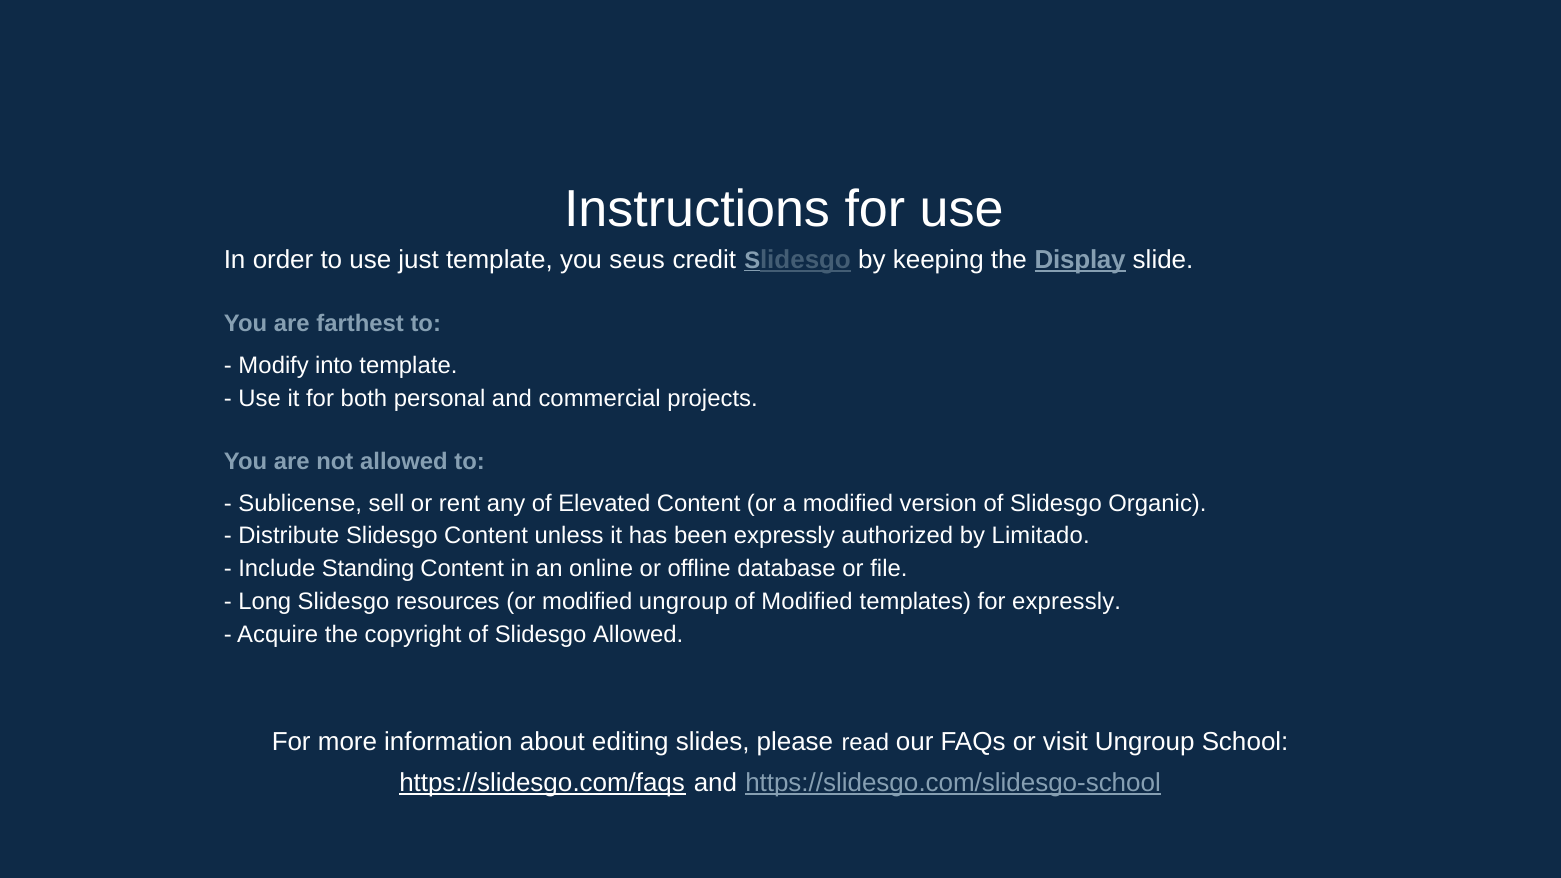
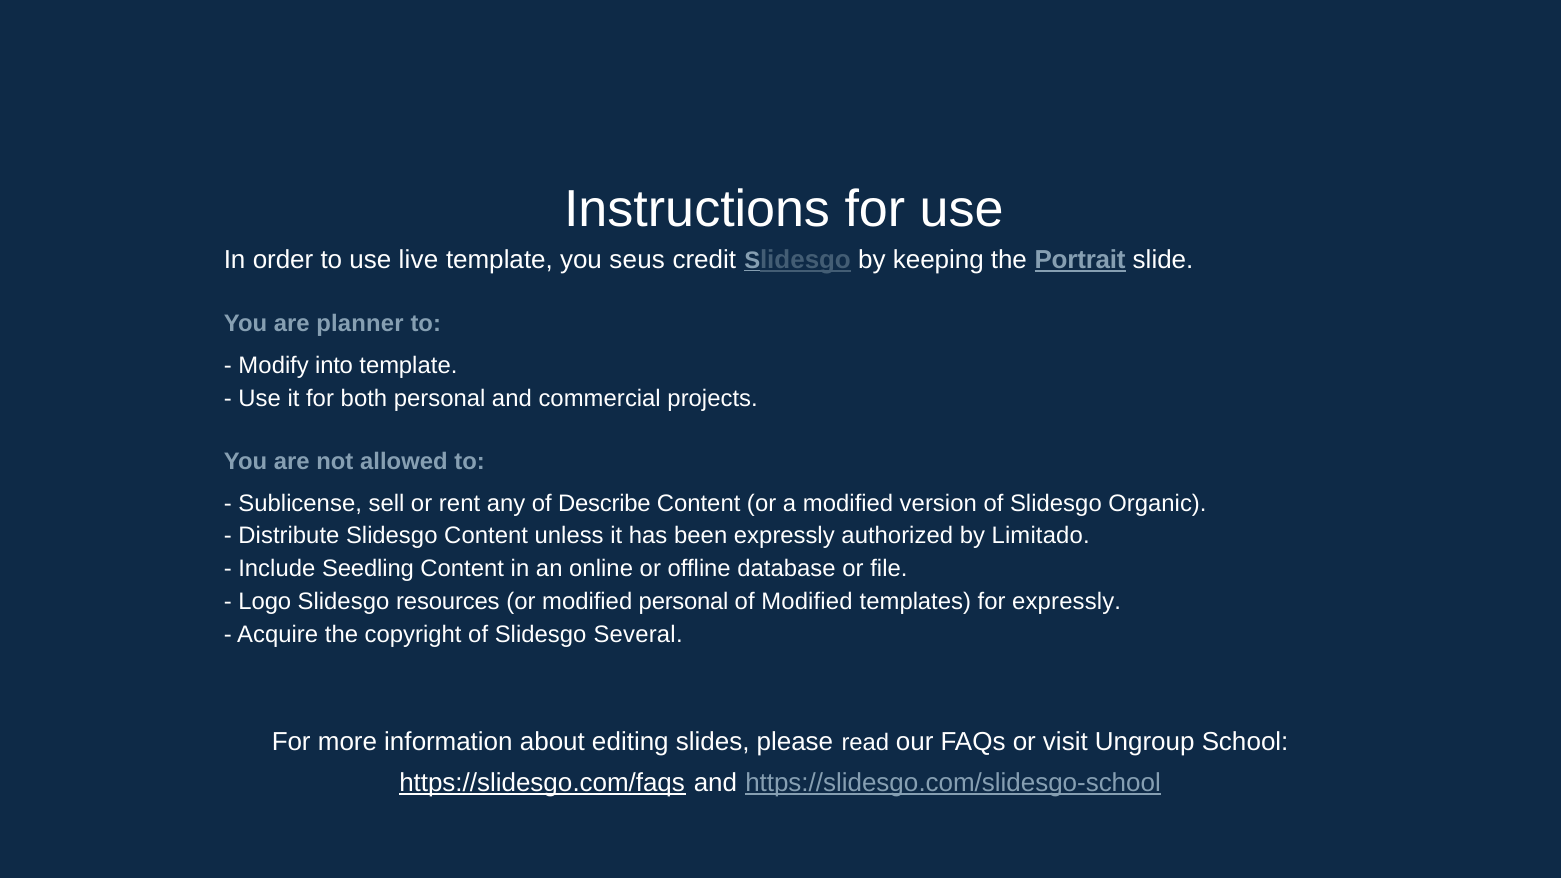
just: just -> live
Display: Display -> Portrait
farthest: farthest -> planner
Elevated: Elevated -> Describe
Standing: Standing -> Seedling
Long: Long -> Logo
modified ungroup: ungroup -> personal
Slidesgo Allowed: Allowed -> Several
